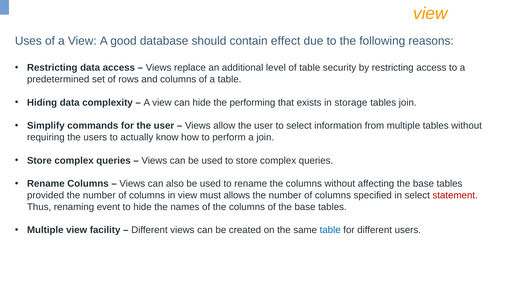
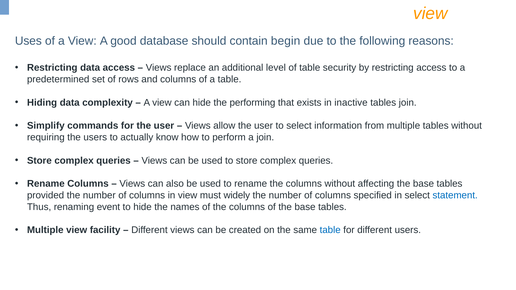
effect: effect -> begin
storage: storage -> inactive
allows: allows -> widely
statement colour: red -> blue
